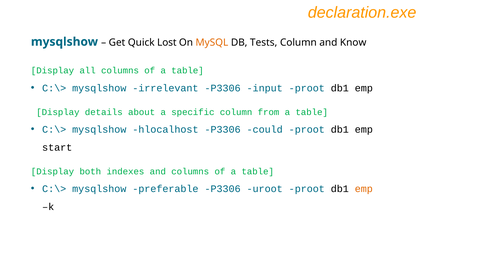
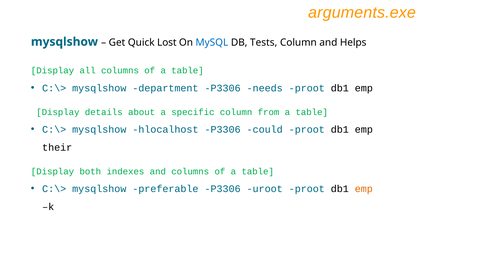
declaration.exe: declaration.exe -> arguments.exe
MySQL colour: orange -> blue
Know: Know -> Helps
irrelevant: irrelevant -> department
input: input -> needs
start: start -> their
